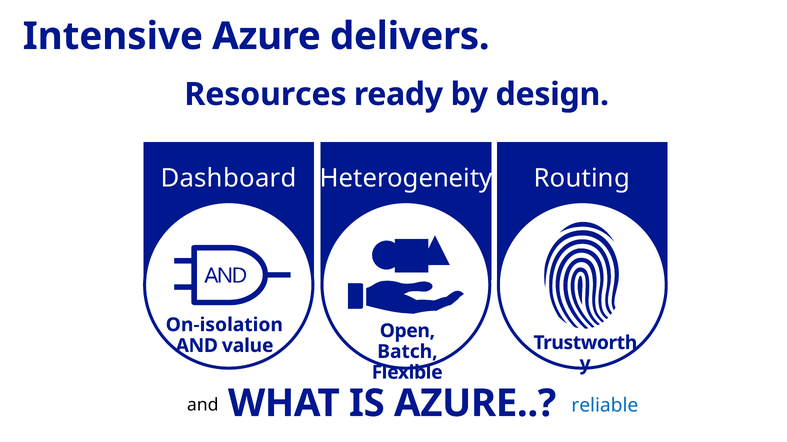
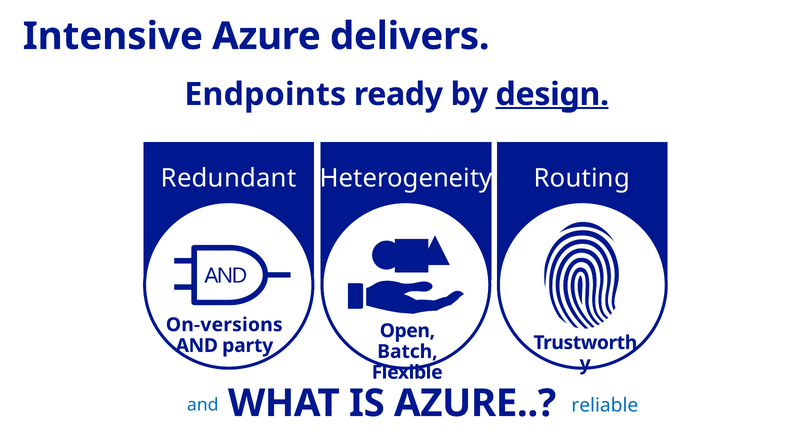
Resources: Resources -> Endpoints
design underline: none -> present
Dashboard: Dashboard -> Redundant
On-isolation: On-isolation -> On-versions
value: value -> party
and at (203, 405) colour: black -> blue
